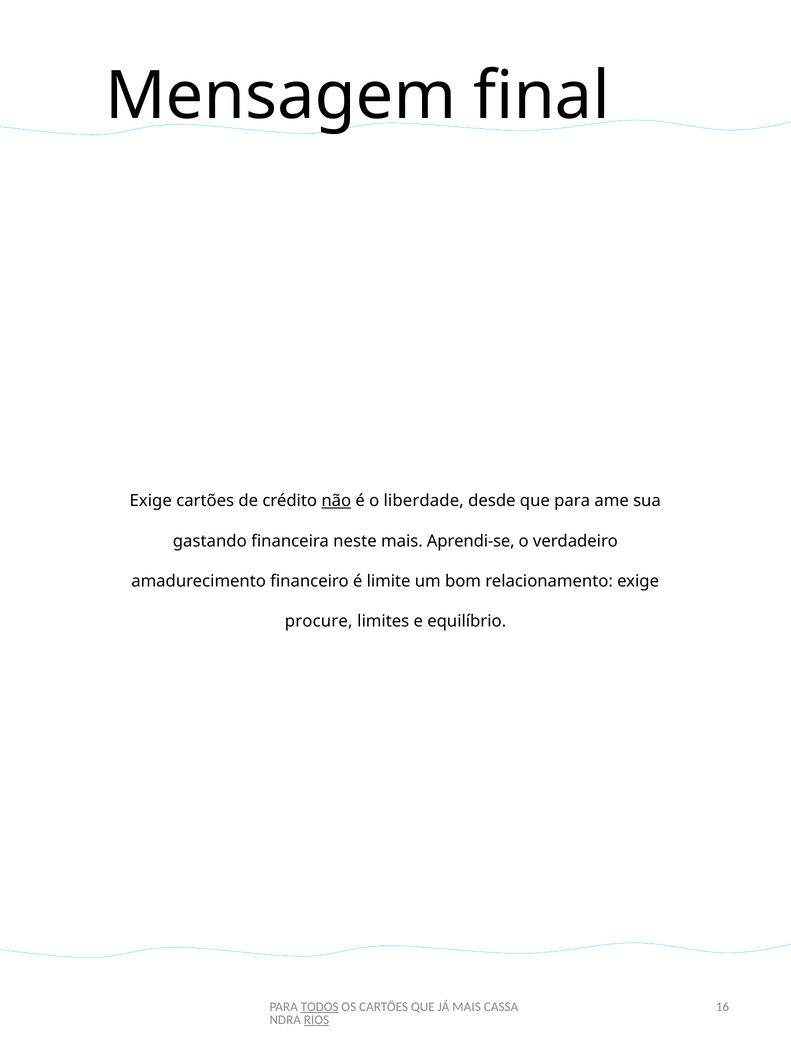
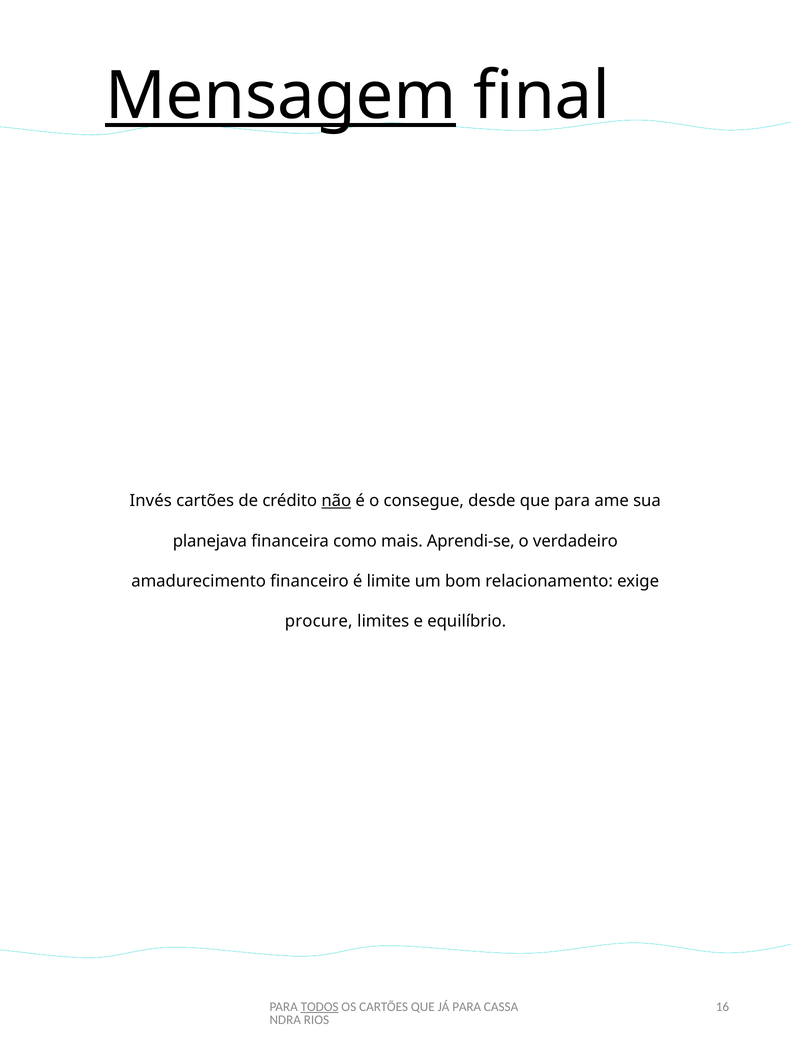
Mensagem underline: none -> present
Exige at (151, 501): Exige -> Invés
liberdade: liberdade -> consegue
gastando: gastando -> planejava
neste: neste -> como
JÁ MAIS: MAIS -> PARA
RIOS underline: present -> none
